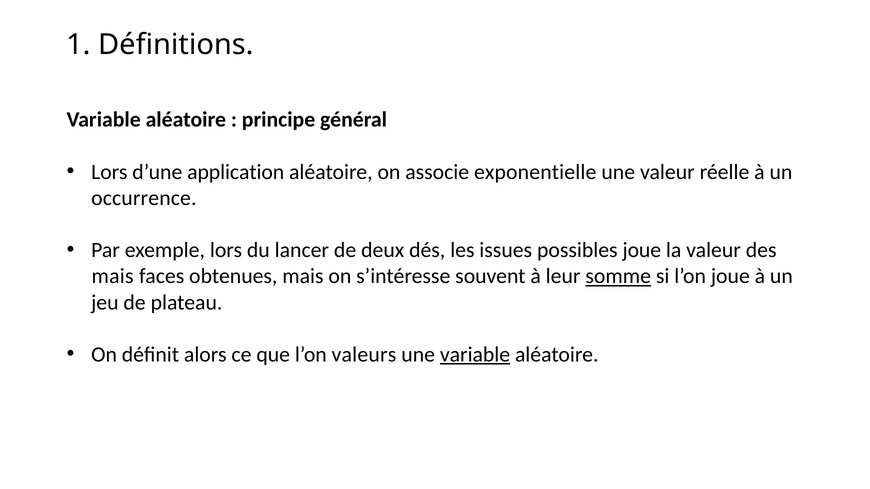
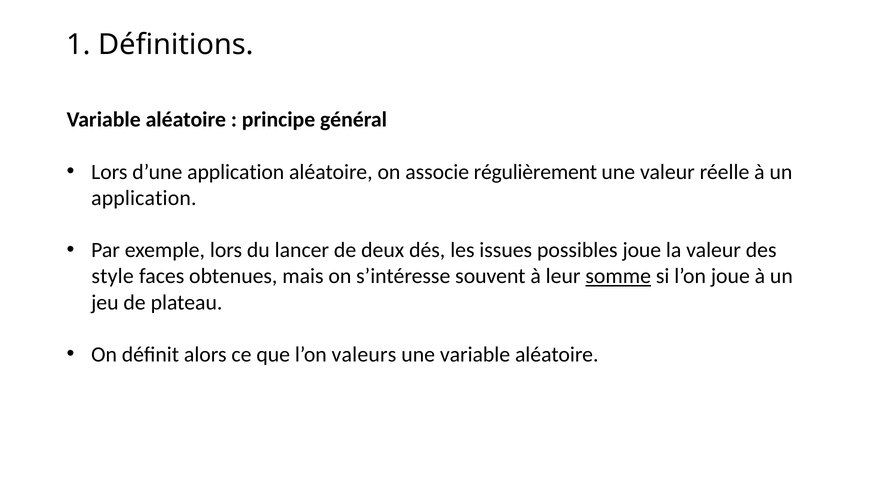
exponentielle: exponentielle -> régulièrement
occurrence at (144, 198): occurrence -> application
mais at (113, 277): mais -> style
variable at (475, 355) underline: present -> none
